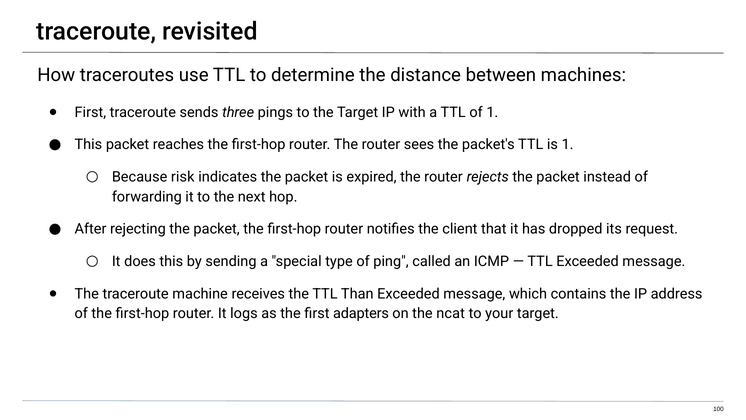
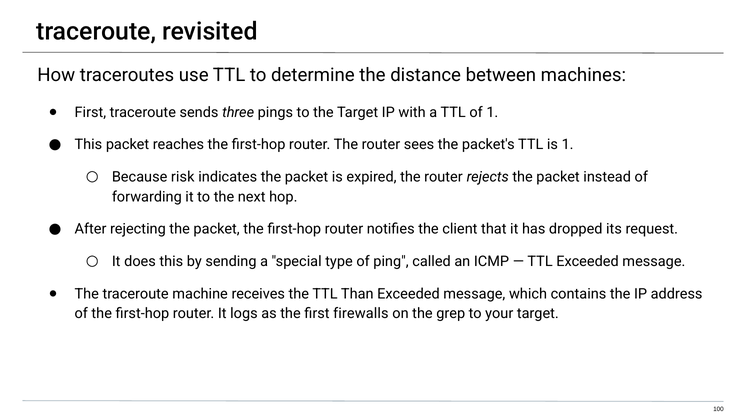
adapters: adapters -> firewalls
ncat: ncat -> grep
